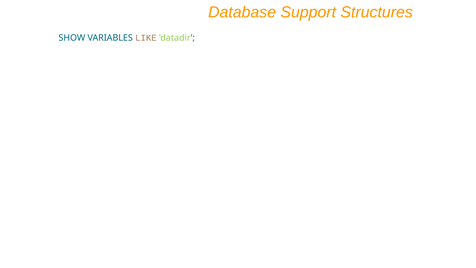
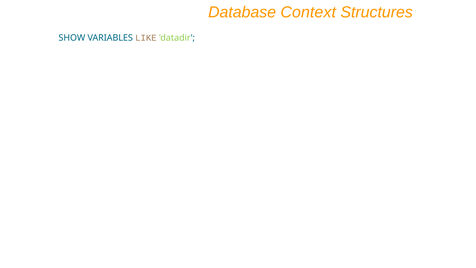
Support: Support -> Context
